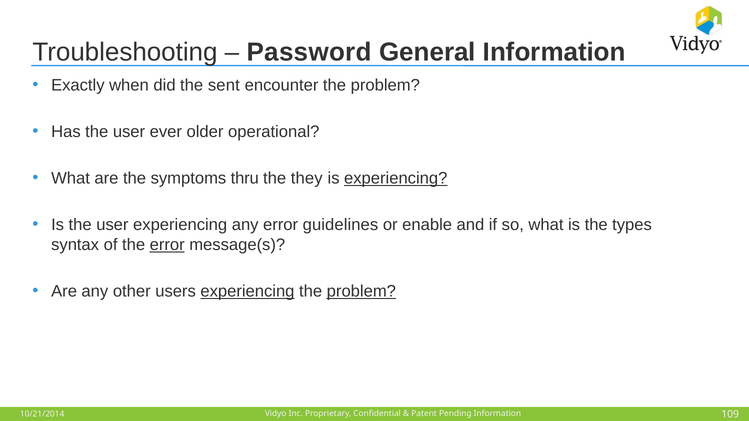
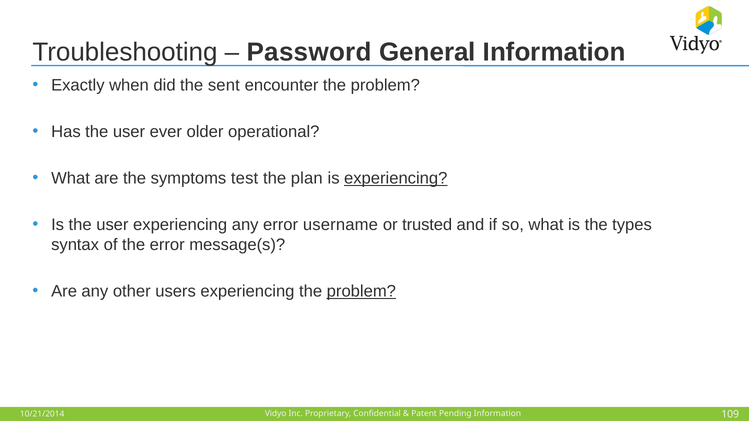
thru: thru -> test
they: they -> plan
guidelines: guidelines -> username
enable: enable -> trusted
error at (167, 245) underline: present -> none
experiencing at (247, 291) underline: present -> none
